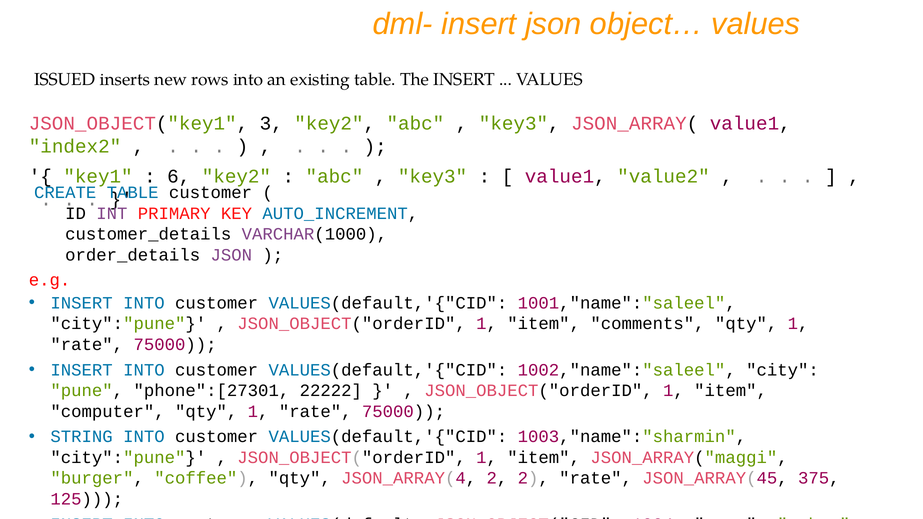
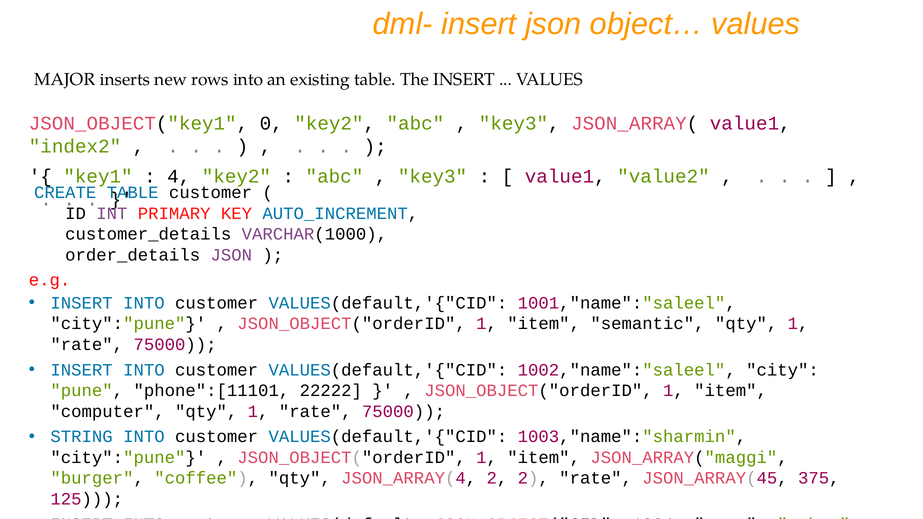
ISSUED: ISSUED -> MAJOR
3: 3 -> 0
6: 6 -> 4
comments: comments -> semantic
phone":[27301: phone":[27301 -> phone":[11101
